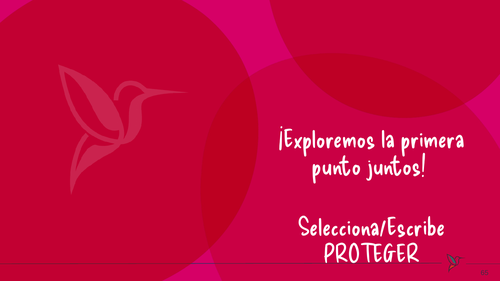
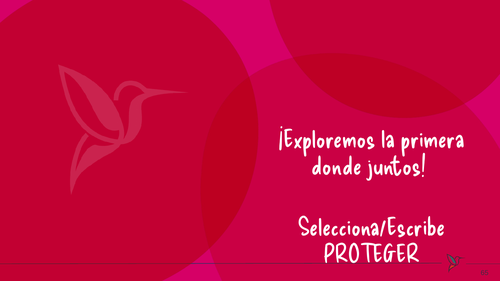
punto: punto -> donde
